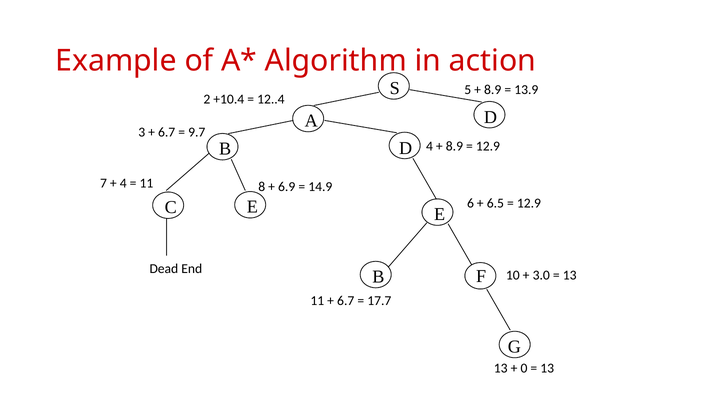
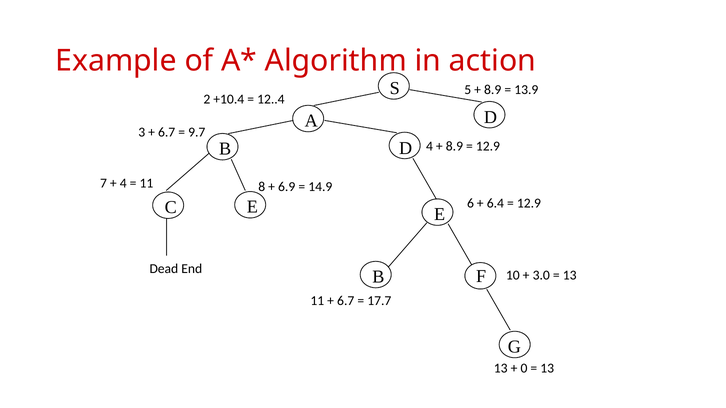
6.5: 6.5 -> 6.4
